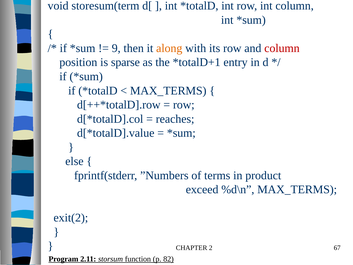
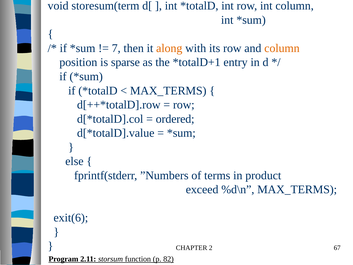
9: 9 -> 7
column at (282, 48) colour: red -> orange
reaches: reaches -> ordered
exit(2: exit(2 -> exit(6
